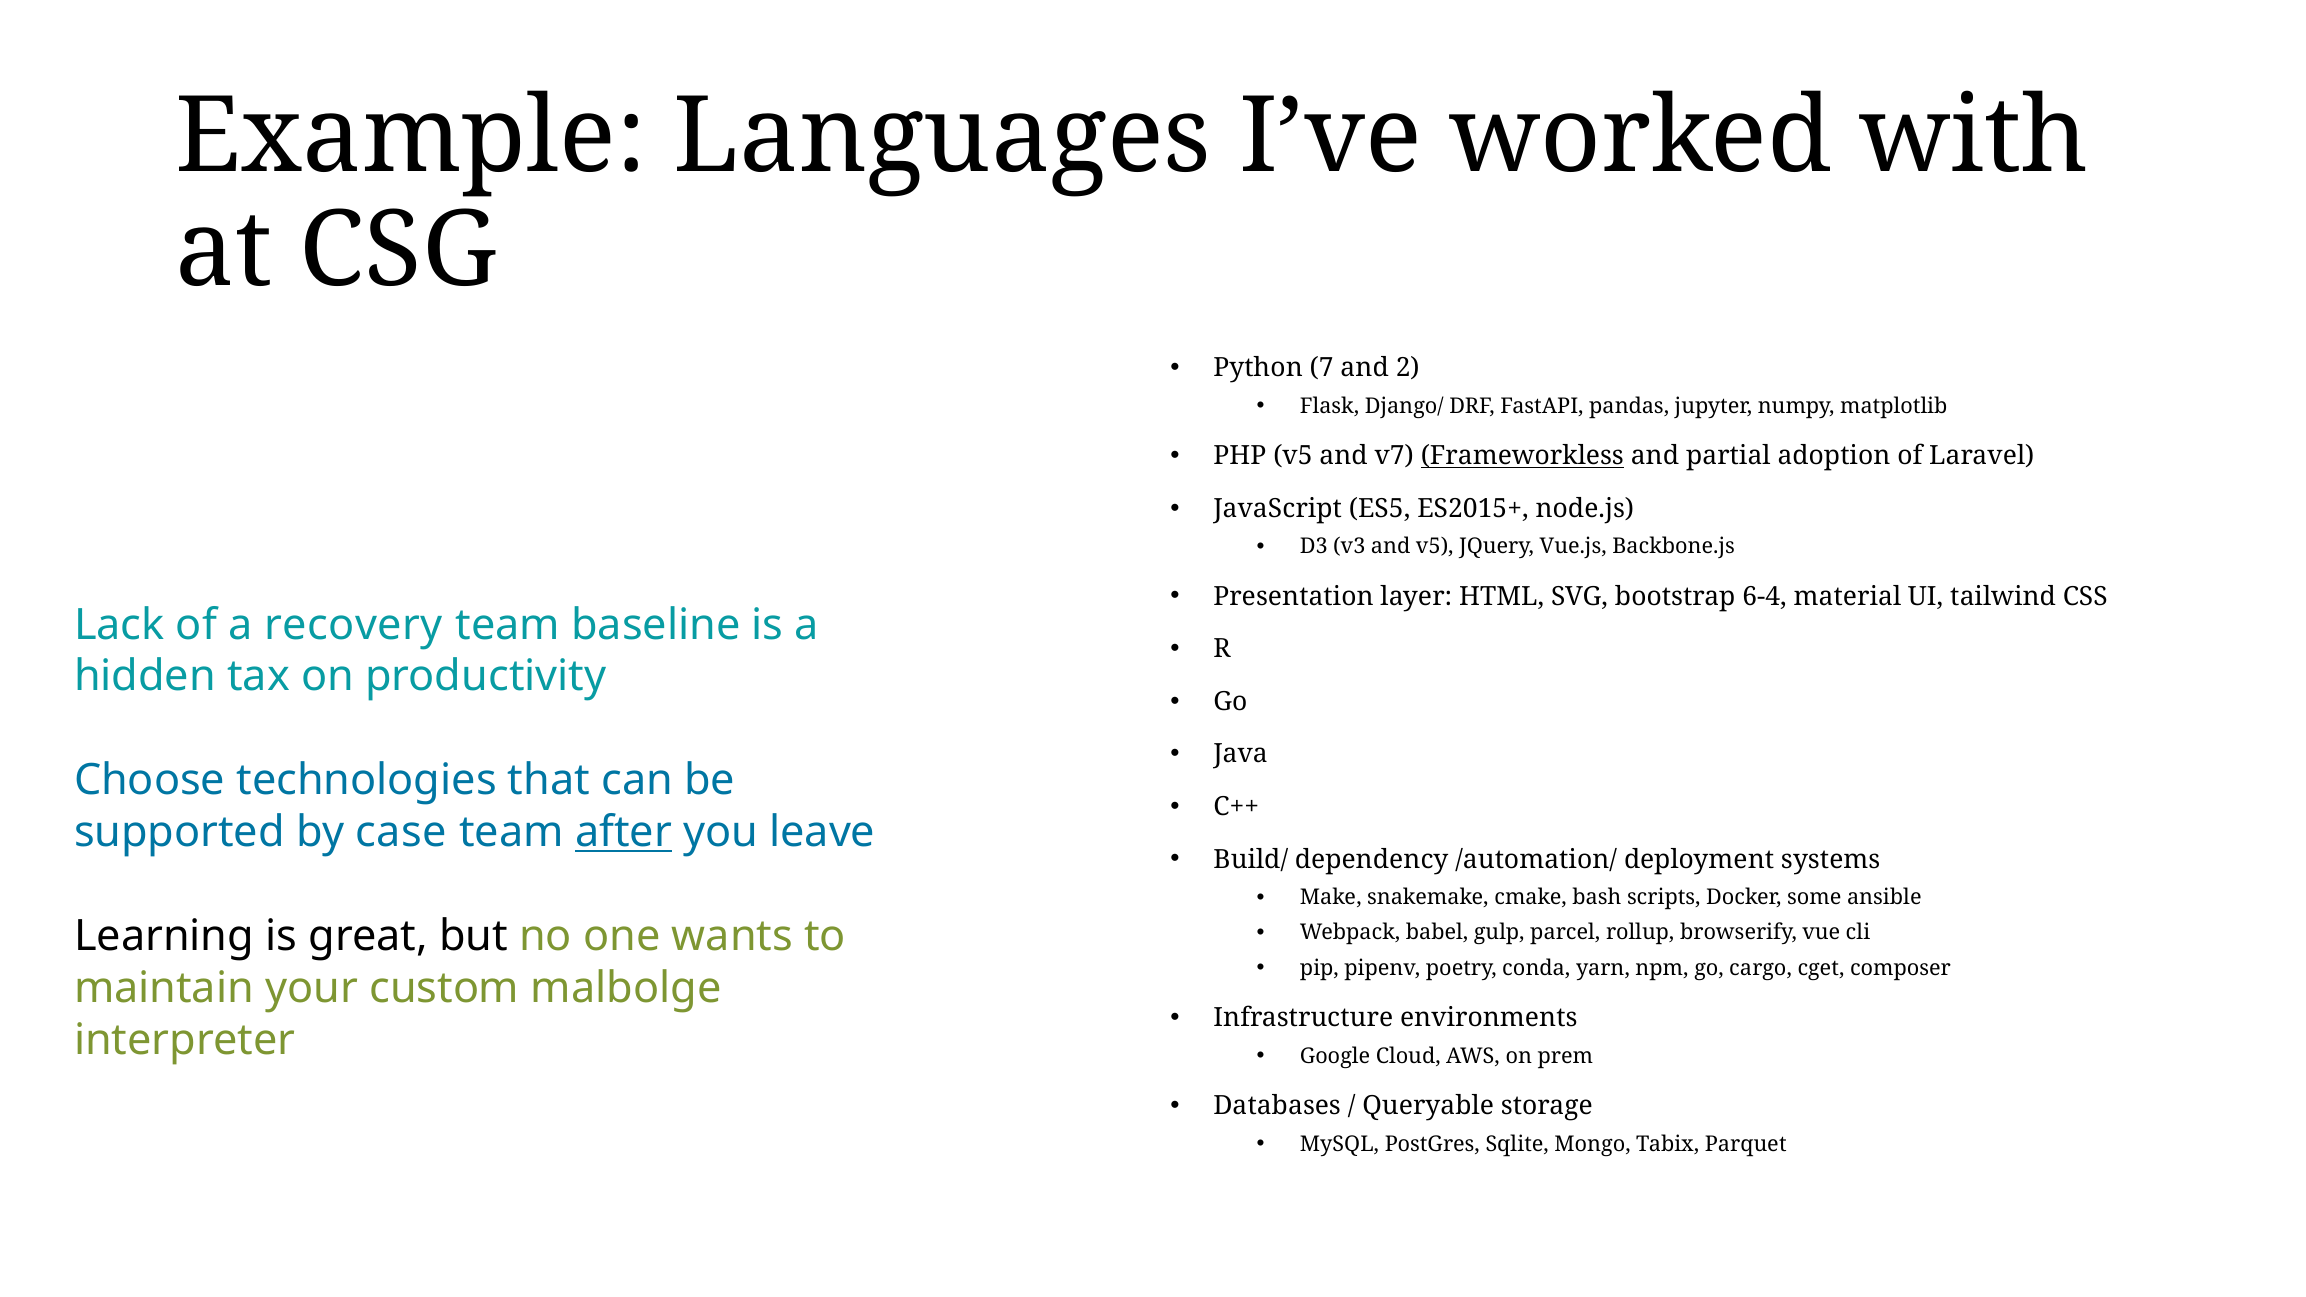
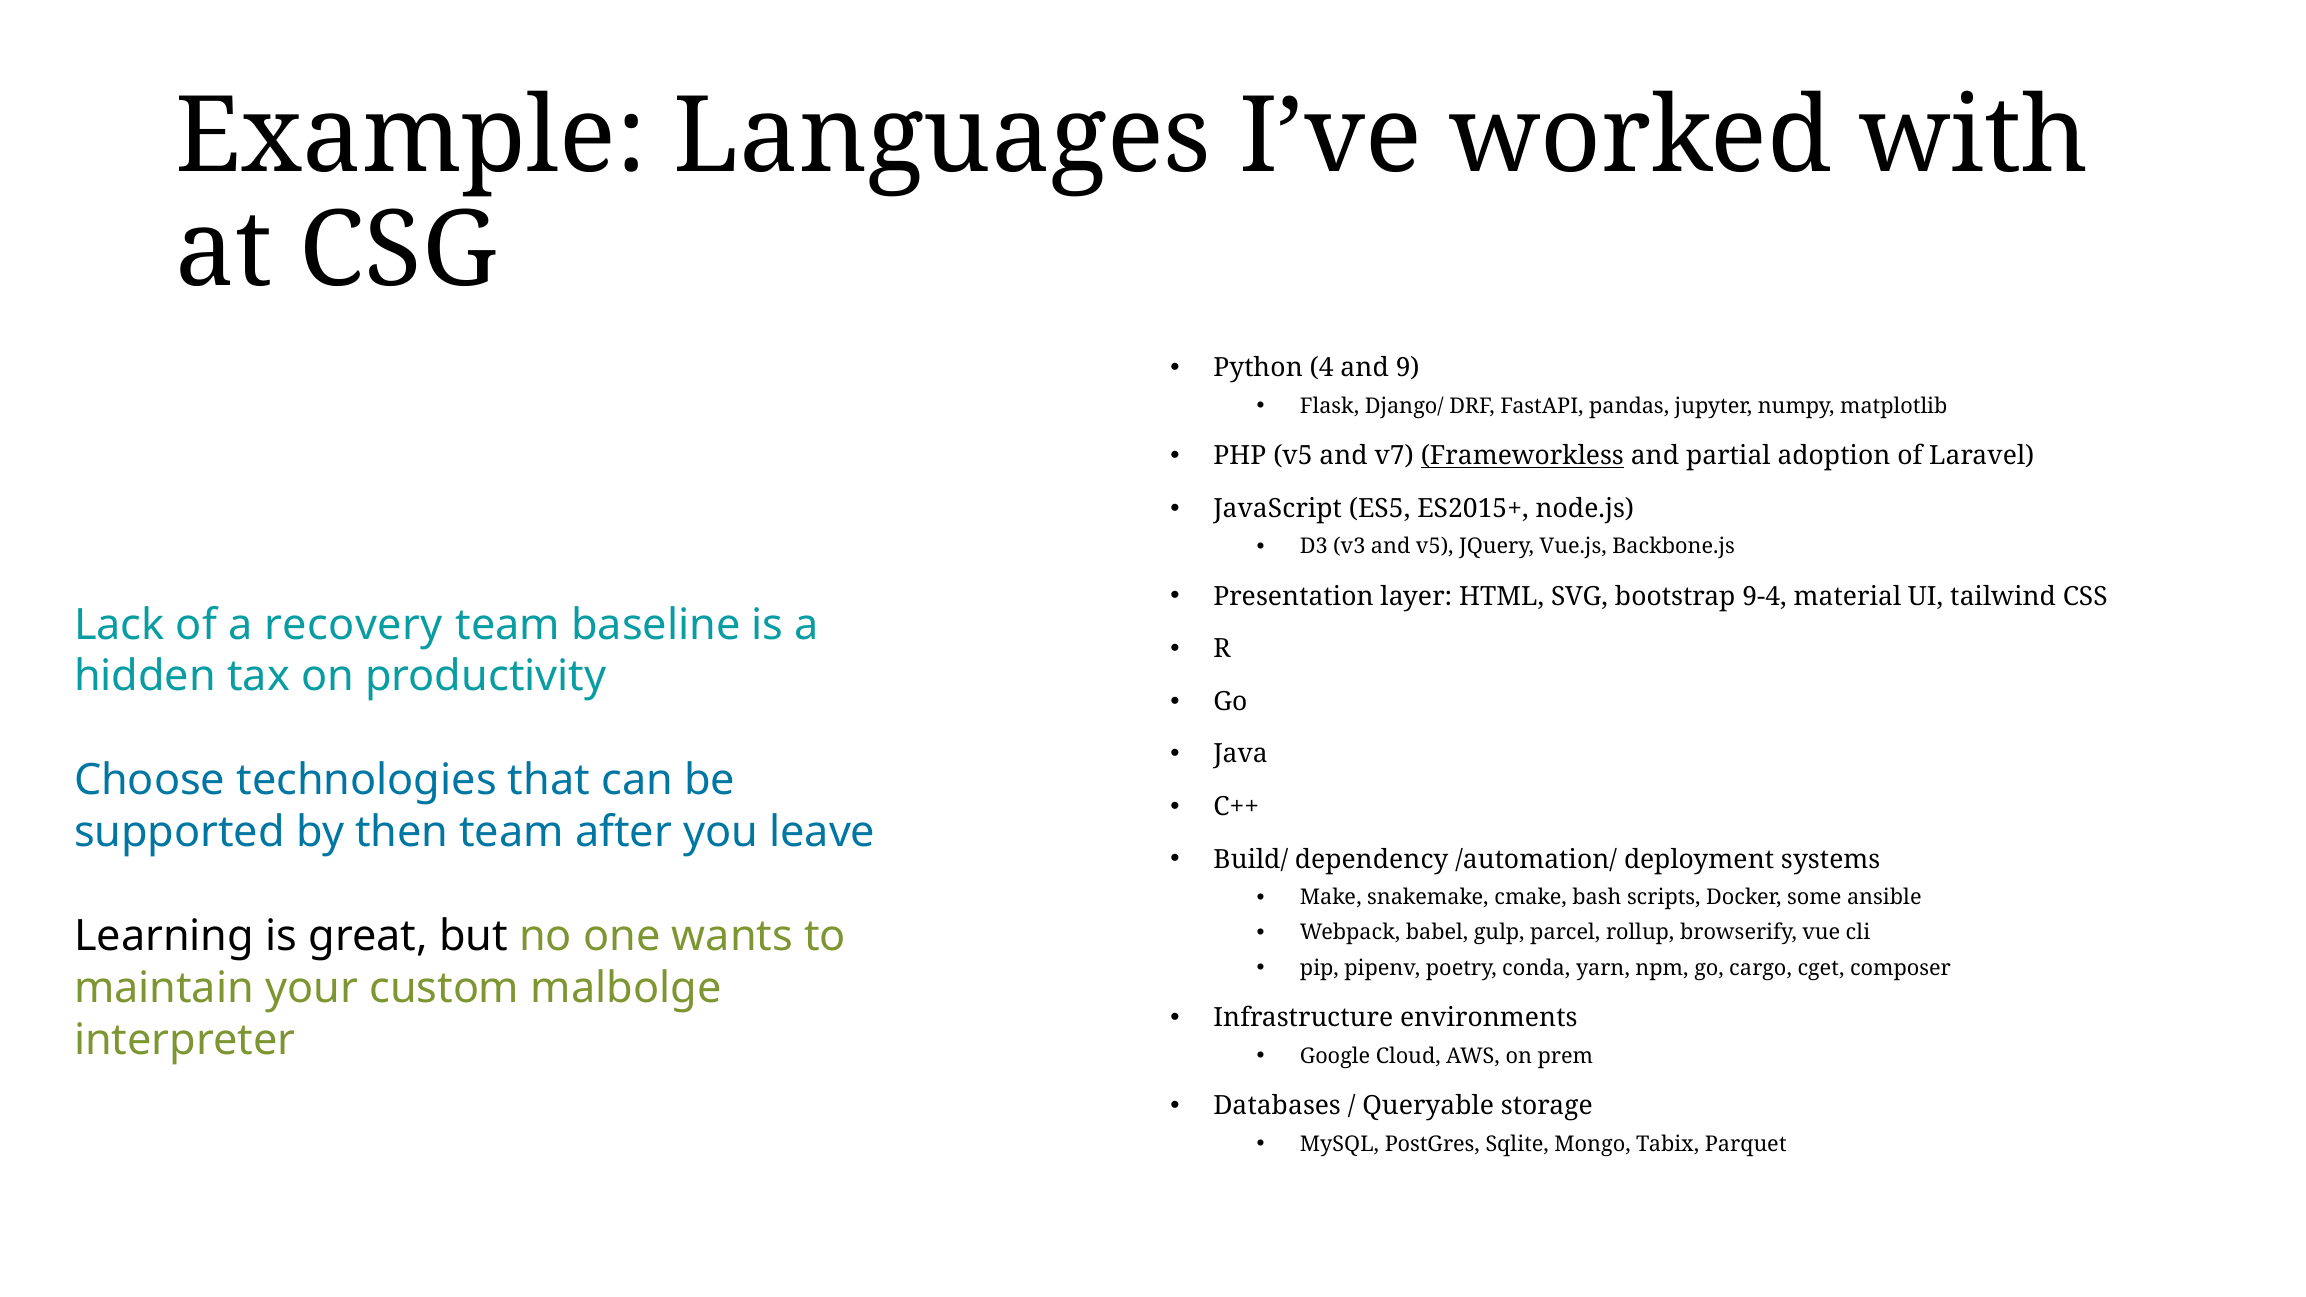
7: 7 -> 4
2: 2 -> 9
6-4: 6-4 -> 9-4
case: case -> then
after underline: present -> none
